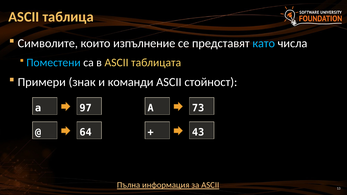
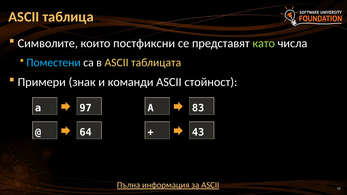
изпълнение: изпълнение -> постфиксни
като colour: light blue -> light green
73: 73 -> 83
